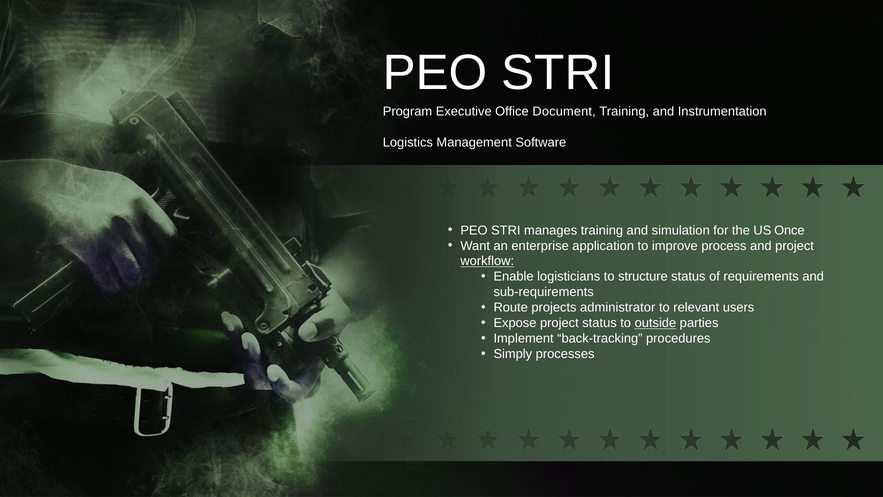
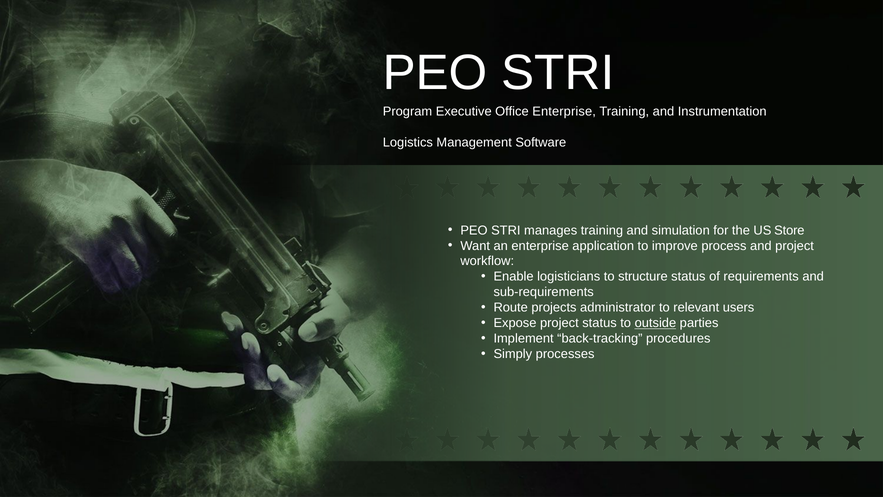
Office Document: Document -> Enterprise
Once: Once -> Store
workflow underline: present -> none
